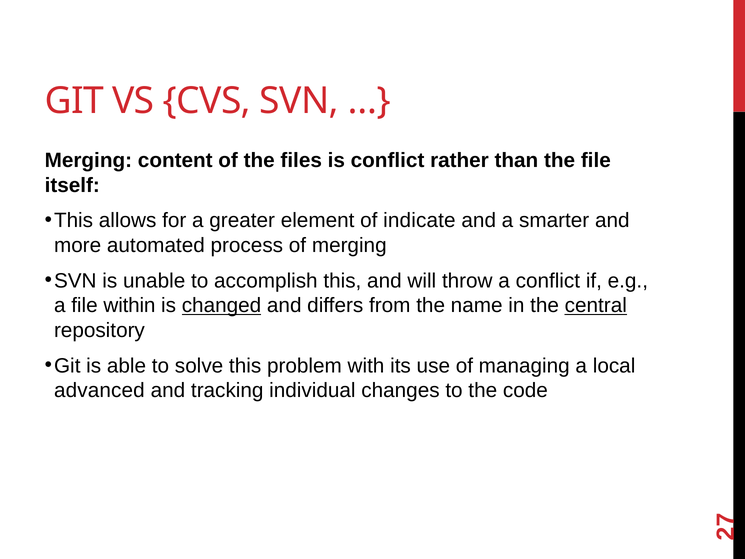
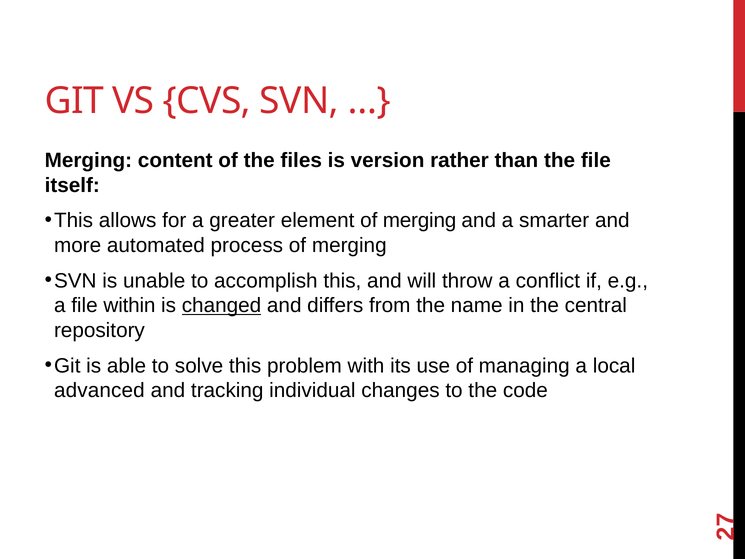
is conflict: conflict -> version
element of indicate: indicate -> merging
central underline: present -> none
